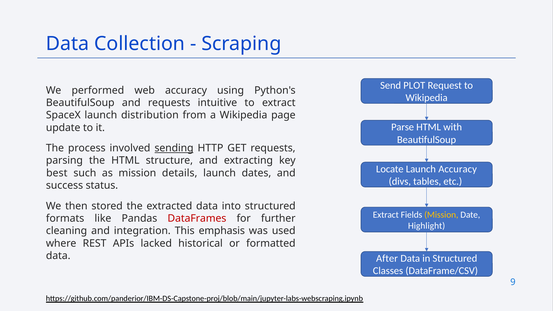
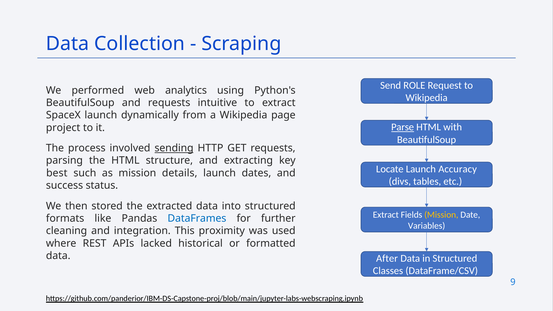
PLOT: PLOT -> ROLE
web accuracy: accuracy -> analytics
distribution: distribution -> dynamically
Parse underline: none -> present
update: update -> project
DataFrames colour: red -> blue
Highlight: Highlight -> Variables
emphasis: emphasis -> proximity
